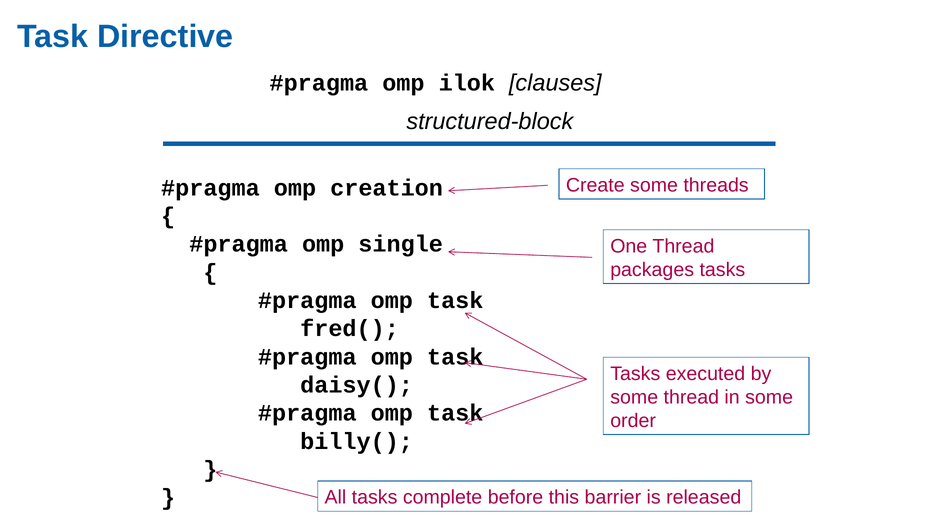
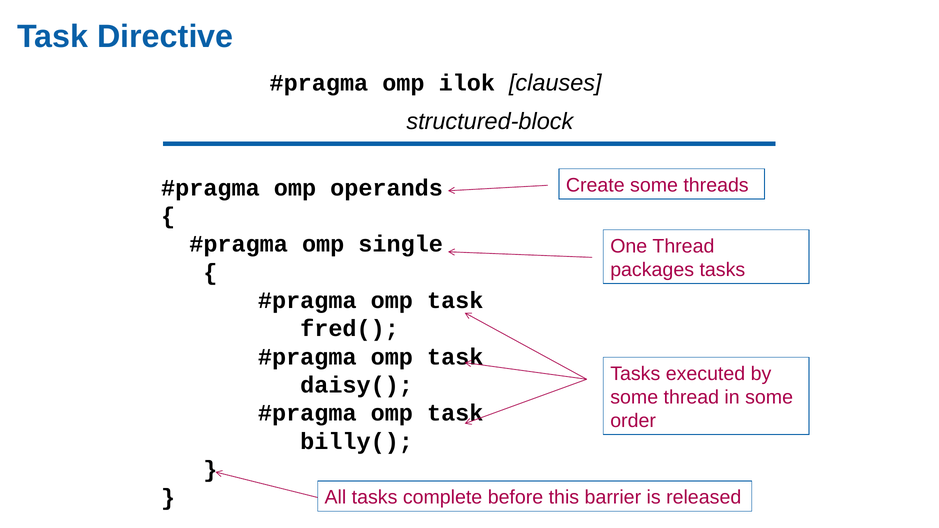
creation: creation -> operands
